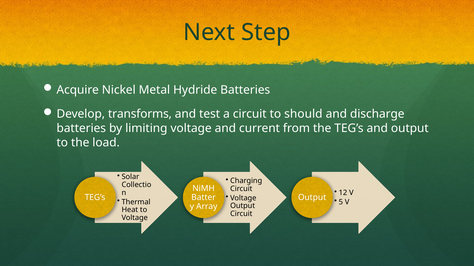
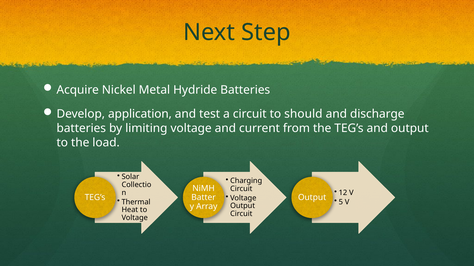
transforms: transforms -> application
